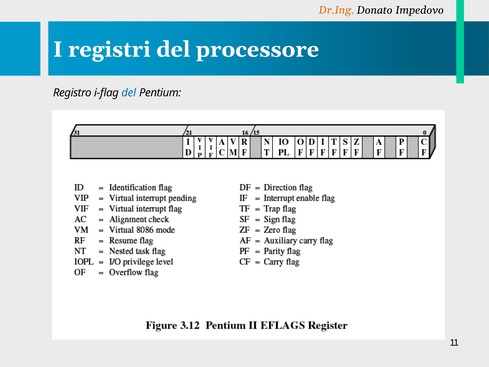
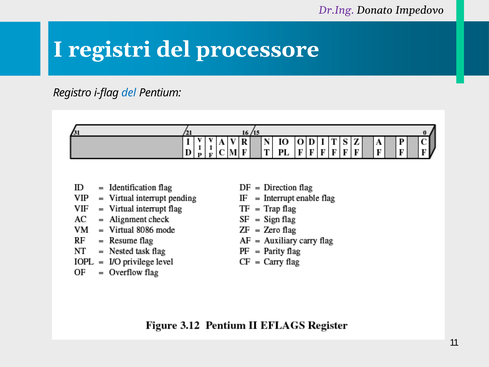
Dr.Ing colour: orange -> purple
